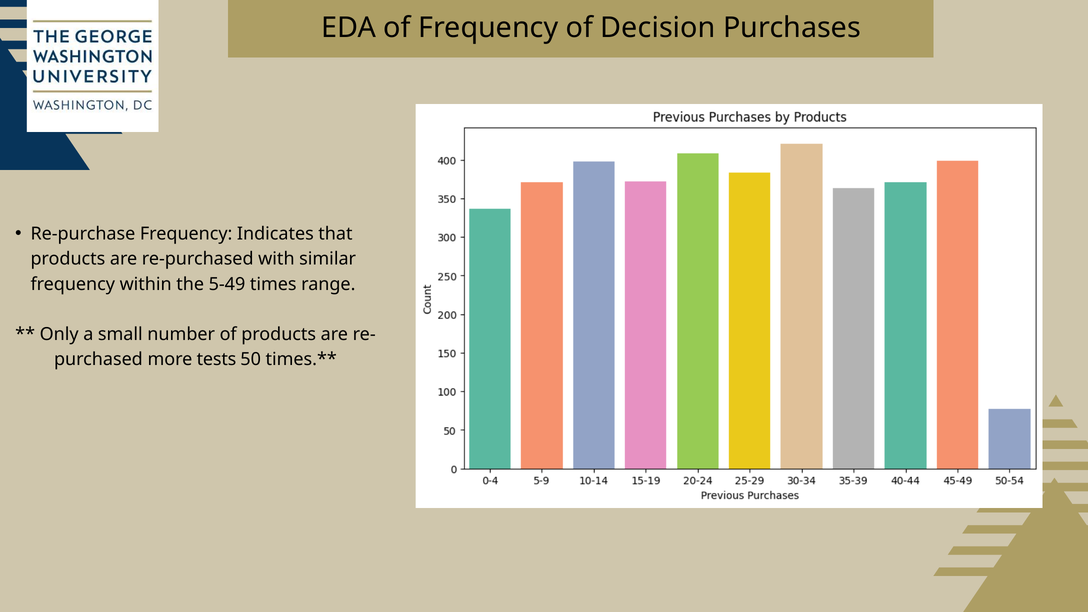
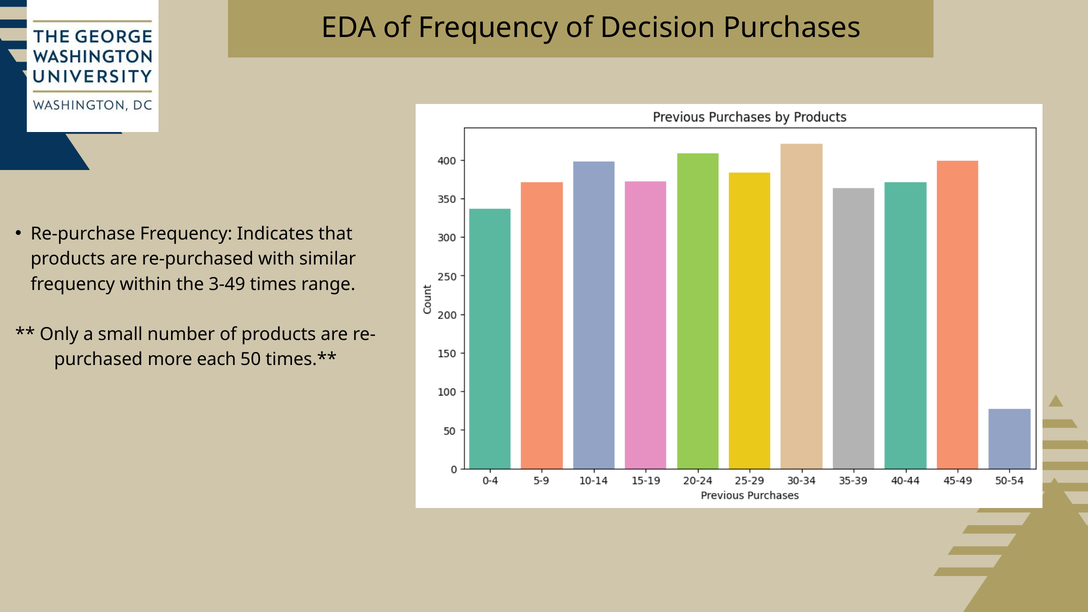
5-49: 5-49 -> 3-49
tests: tests -> each
